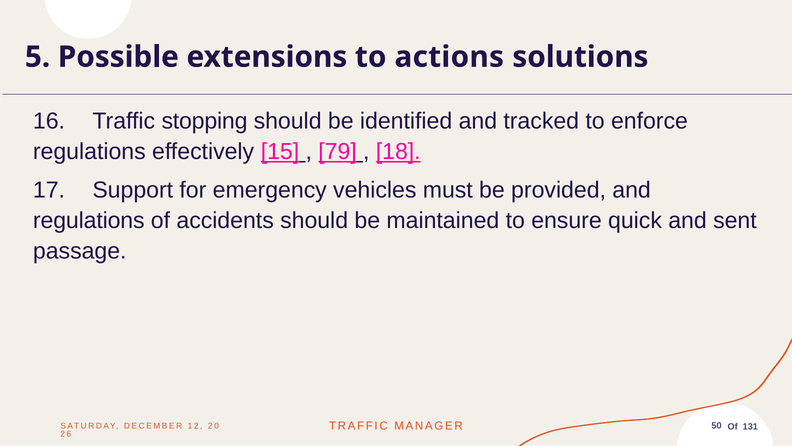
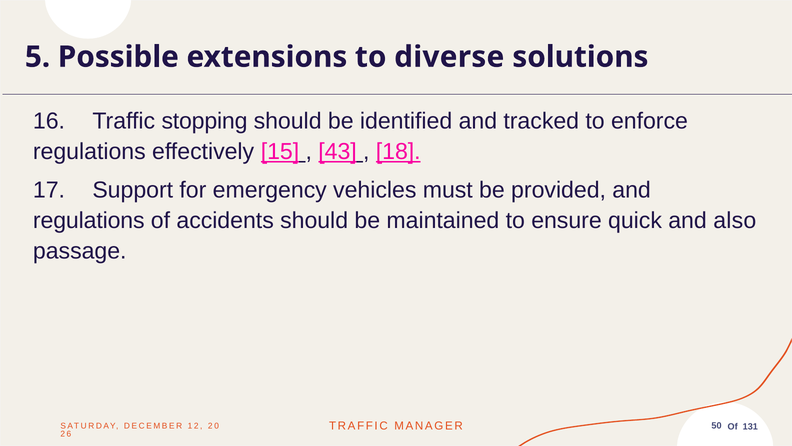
actions: actions -> diverse
79: 79 -> 43
sent: sent -> also
